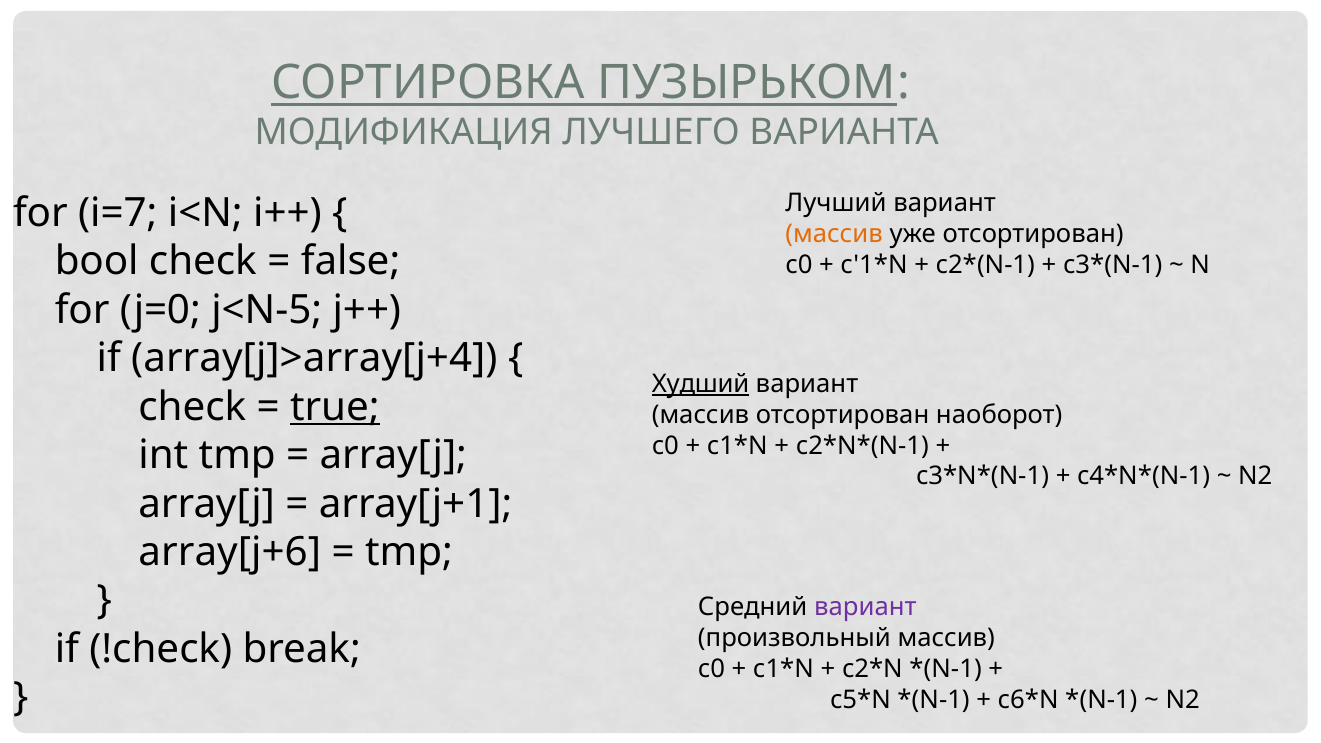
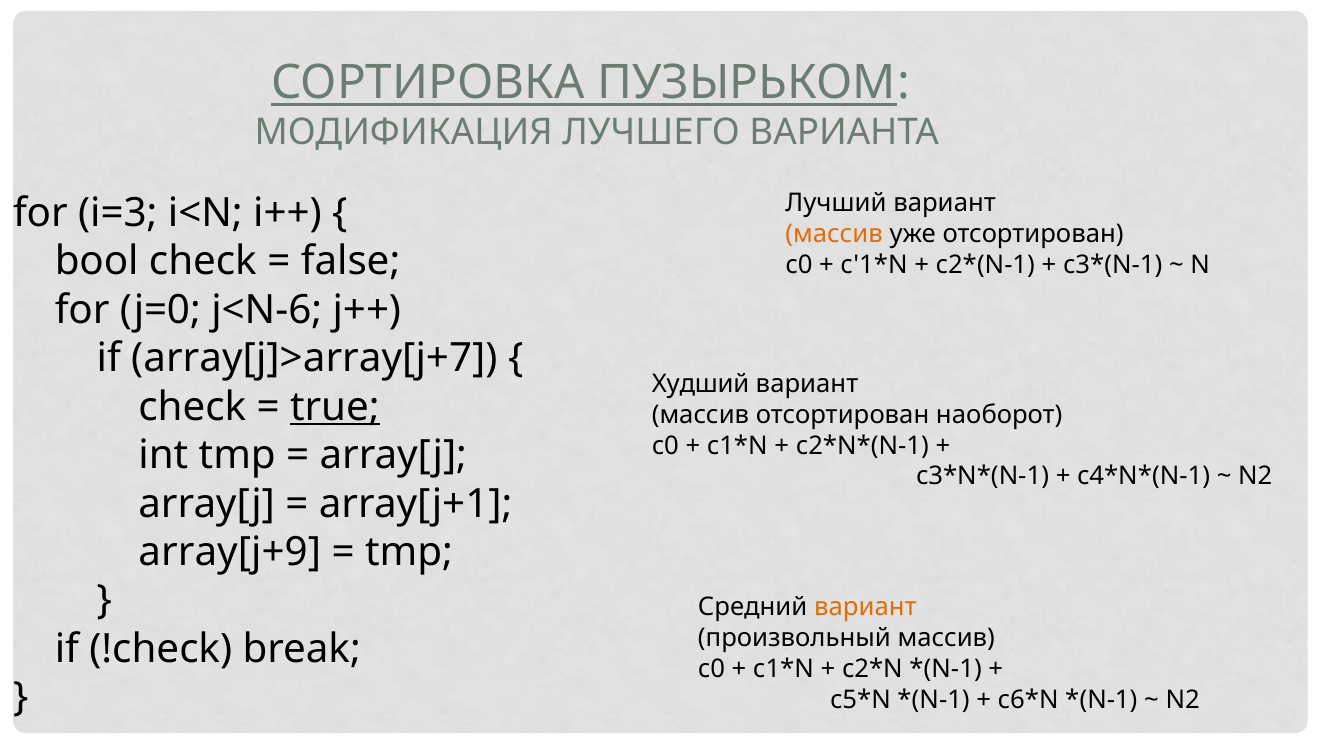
i=7: i=7 -> i=3
j<N-5: j<N-5 -> j<N-6
array[j]>array[j+4: array[j]>array[j+4 -> array[j]>array[j+7
Худший underline: present -> none
array[j+6: array[j+6 -> array[j+9
вариант at (865, 607) colour: purple -> orange
